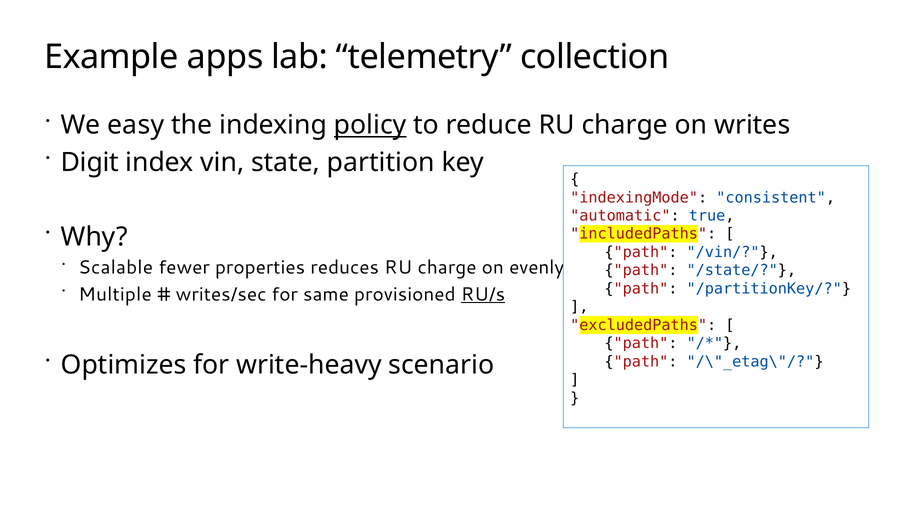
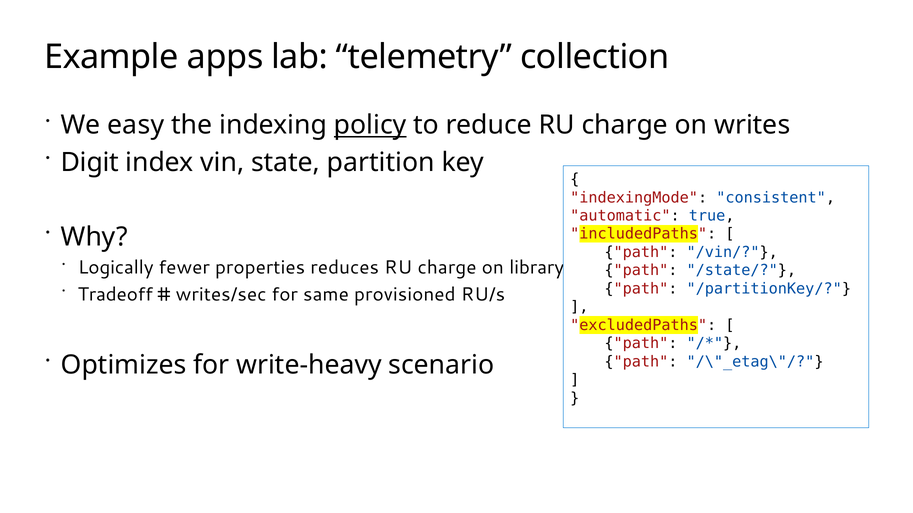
Scalable: Scalable -> Logically
evenly: evenly -> library
Multiple: Multiple -> Tradeoff
RU/s underline: present -> none
